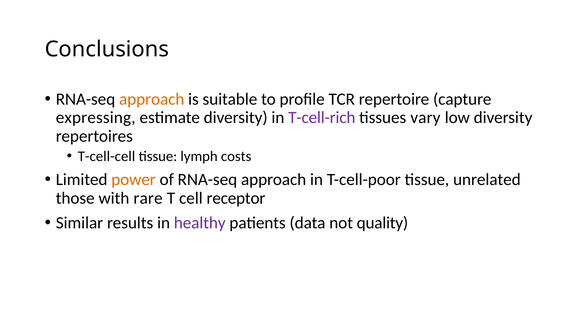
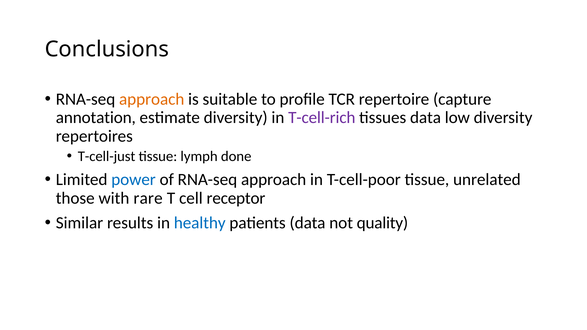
expressing: expressing -> annotation
tissues vary: vary -> data
T-cell-cell: T-cell-cell -> T-cell-just
costs: costs -> done
power colour: orange -> blue
healthy colour: purple -> blue
